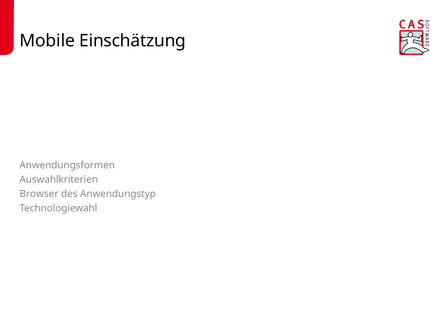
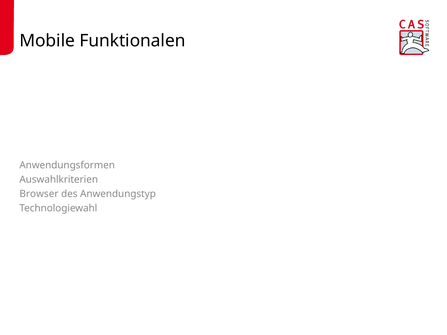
Einschätzung: Einschätzung -> Funktionalen
